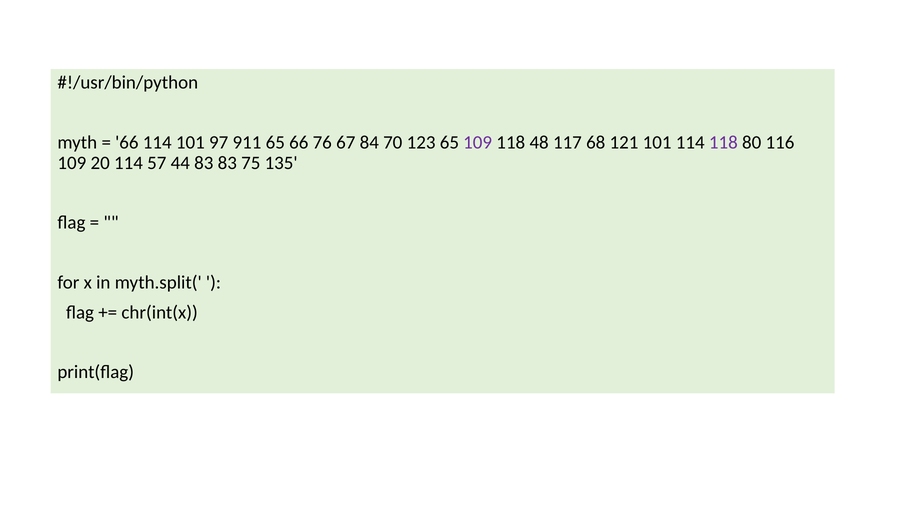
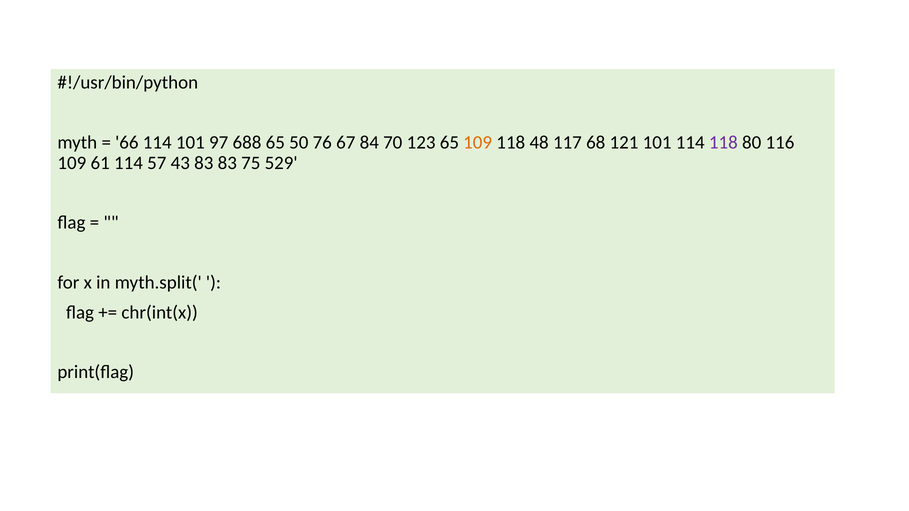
911: 911 -> 688
65 66: 66 -> 50
109 at (478, 142) colour: purple -> orange
20: 20 -> 61
44: 44 -> 43
135: 135 -> 529
